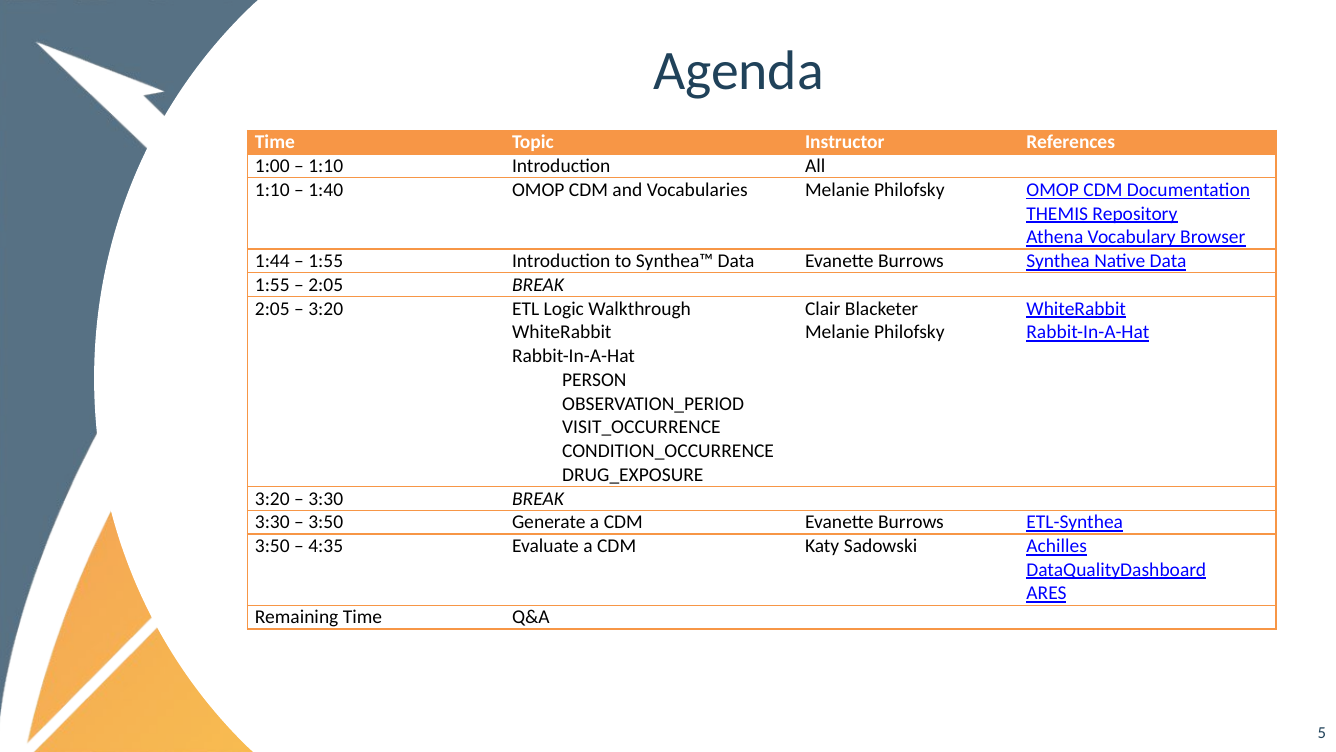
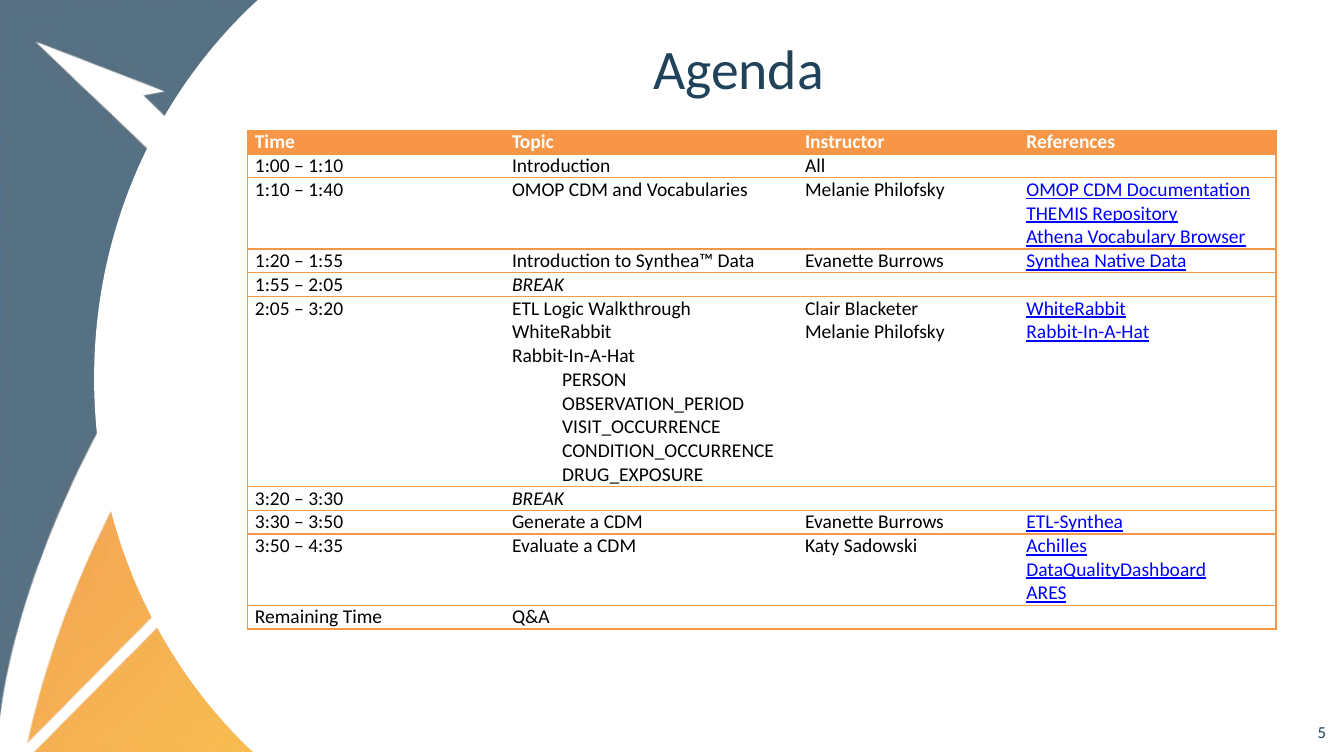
1:44: 1:44 -> 1:20
